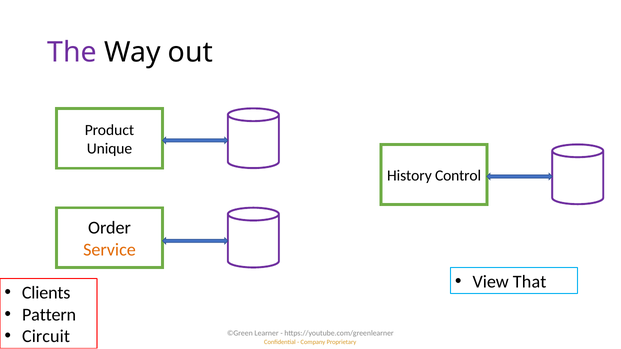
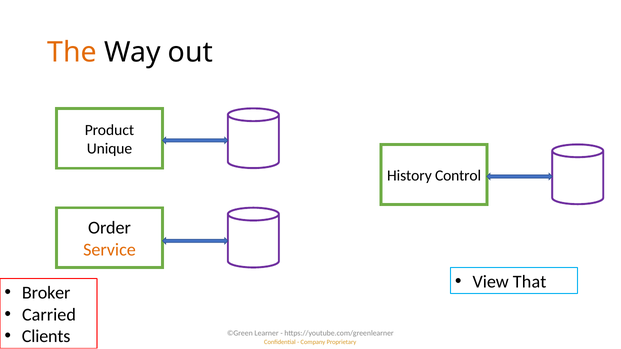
The colour: purple -> orange
Clients: Clients -> Broker
Pattern: Pattern -> Carried
Circuit: Circuit -> Clients
